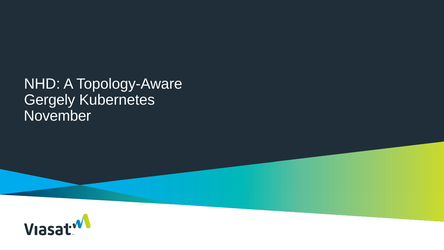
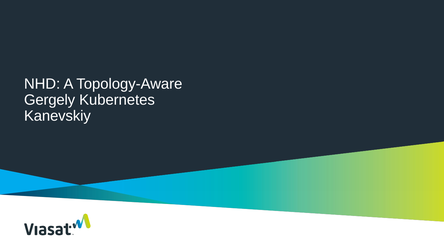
November: November -> Kanevskiy
